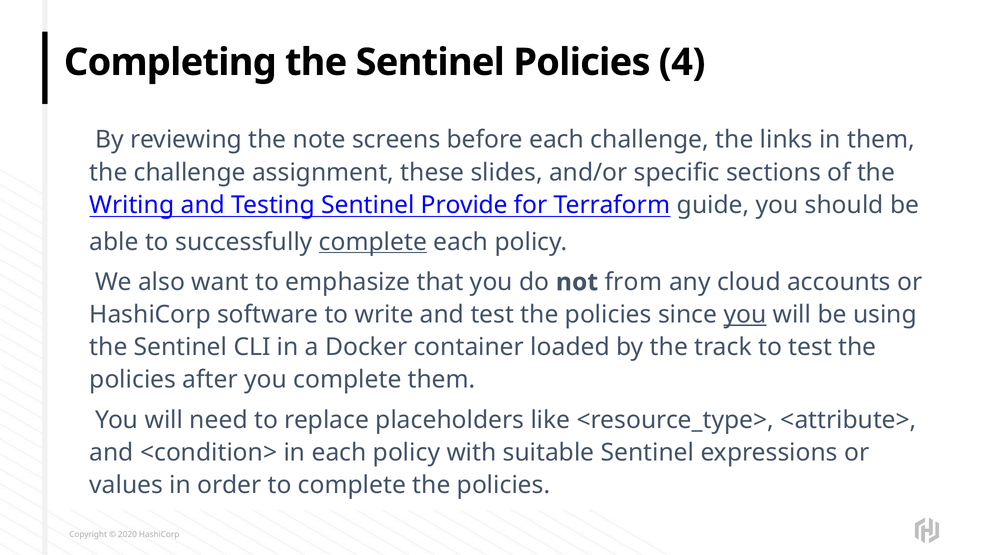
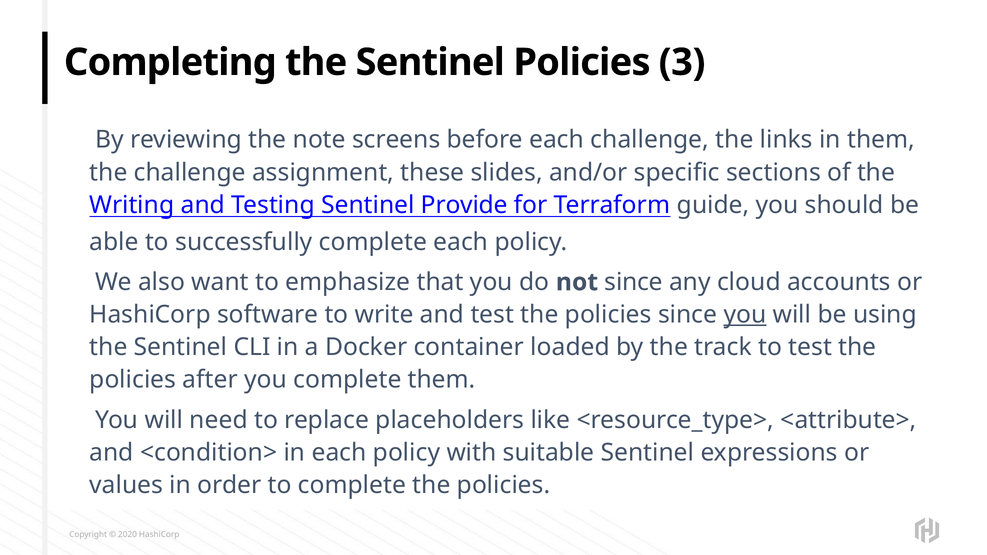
4: 4 -> 3
complete at (373, 242) underline: present -> none
not from: from -> since
